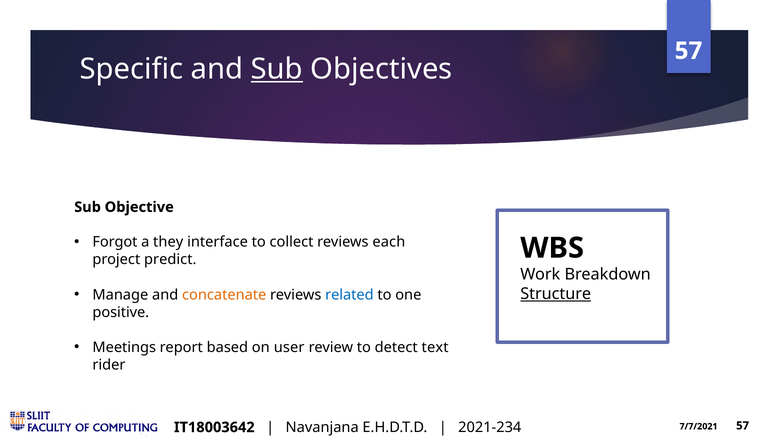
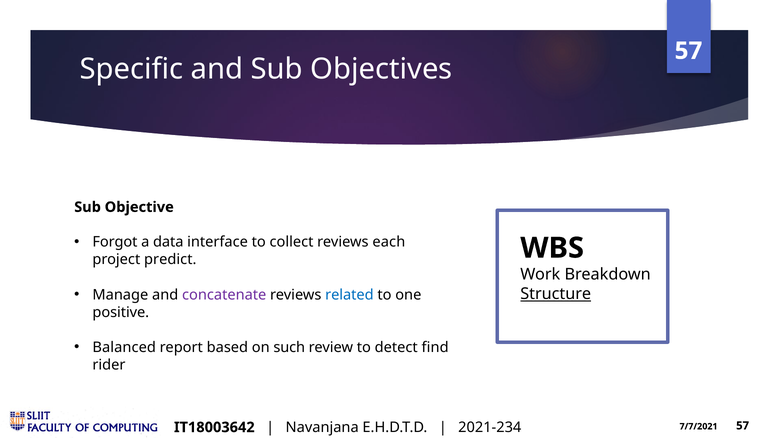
Sub at (277, 69) underline: present -> none
they: they -> data
concatenate colour: orange -> purple
Meetings: Meetings -> Balanced
user: user -> such
text: text -> find
